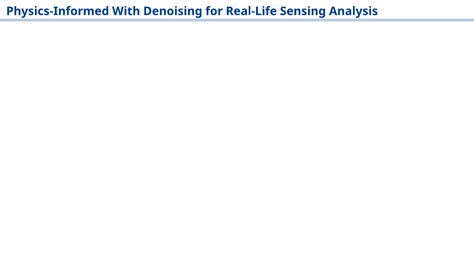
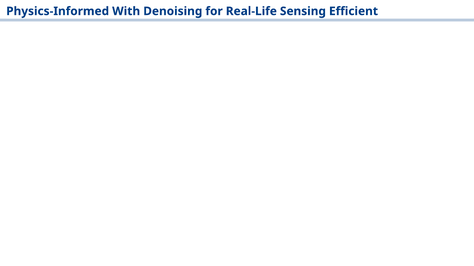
Analysis: Analysis -> Efficient
